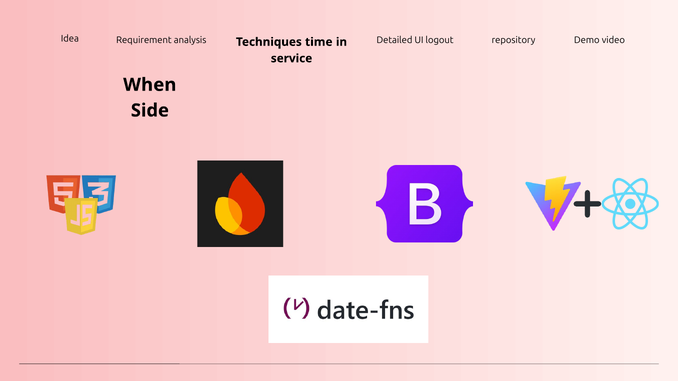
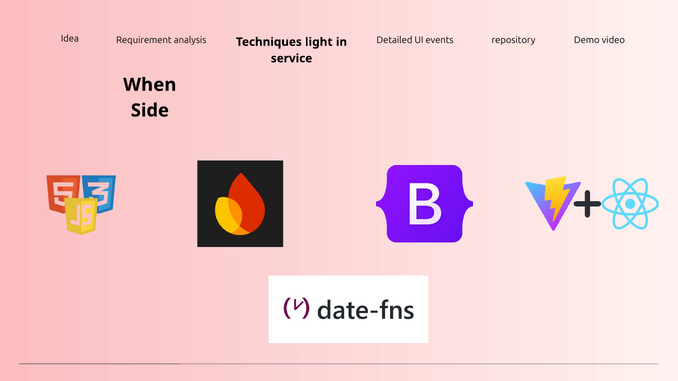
time: time -> light
logout: logout -> events
